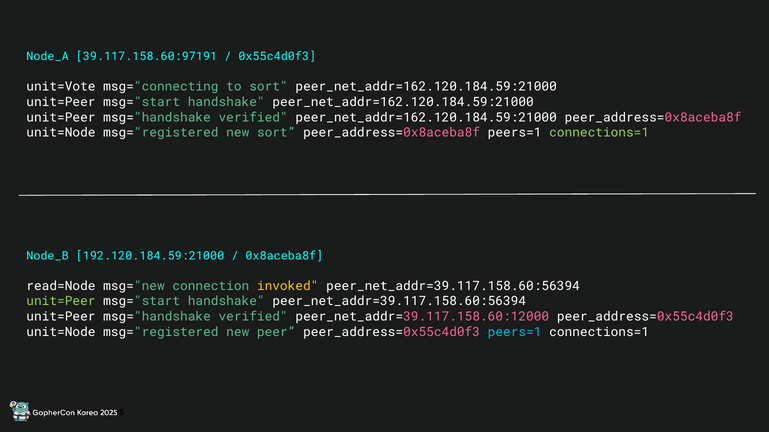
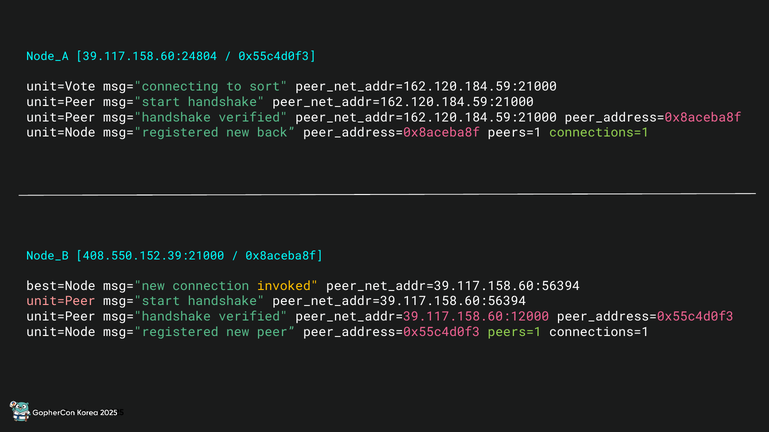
39.117.158.60:97191: 39.117.158.60:97191 -> 39.117.158.60:24804
new sort: sort -> back
192.120.184.59:21000: 192.120.184.59:21000 -> 408.550.152.39:21000
read=Node: read=Node -> best=Node
unit=Peer at (61, 302) colour: light green -> pink
peers=1 at (515, 332) colour: light blue -> light green
